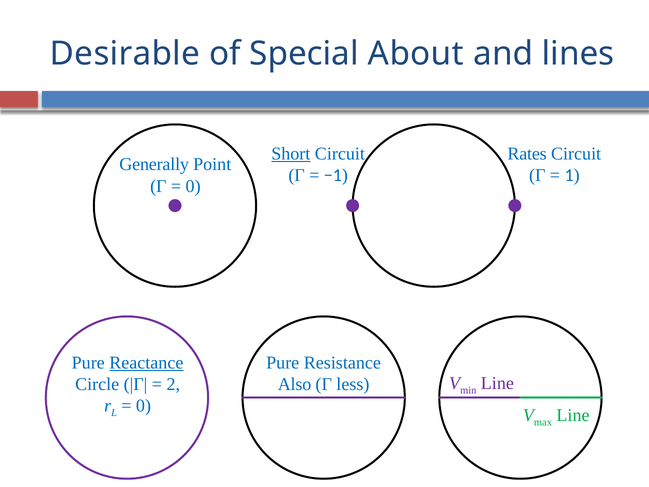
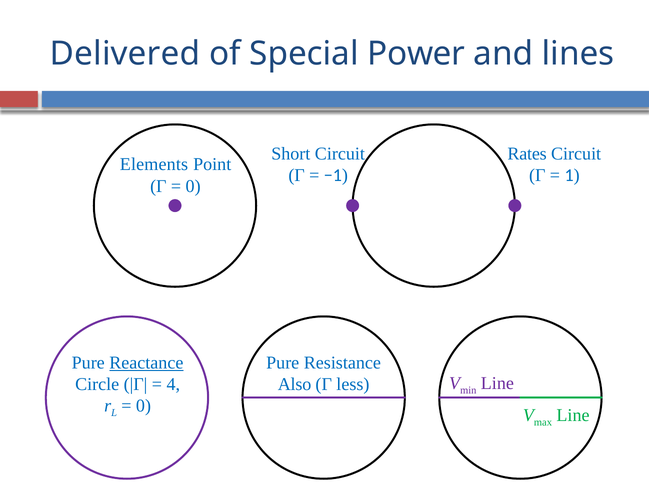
Desirable: Desirable -> Delivered
About: About -> Power
Short underline: present -> none
Generally: Generally -> Elements
2: 2 -> 4
